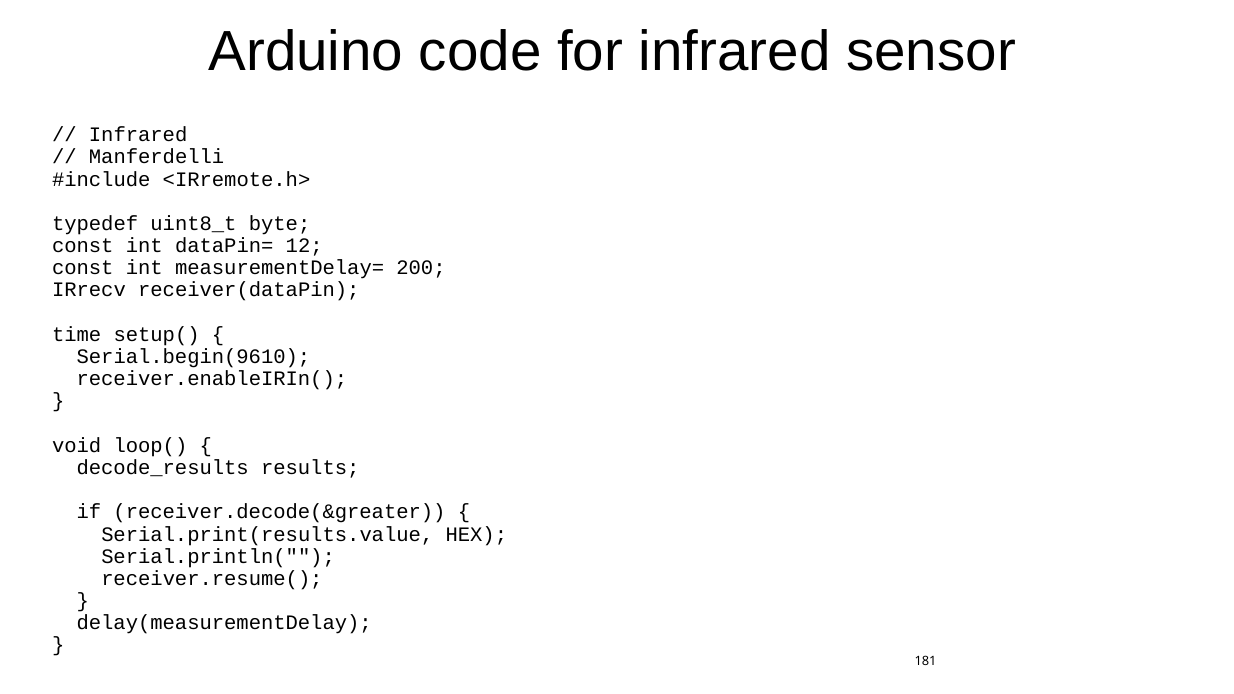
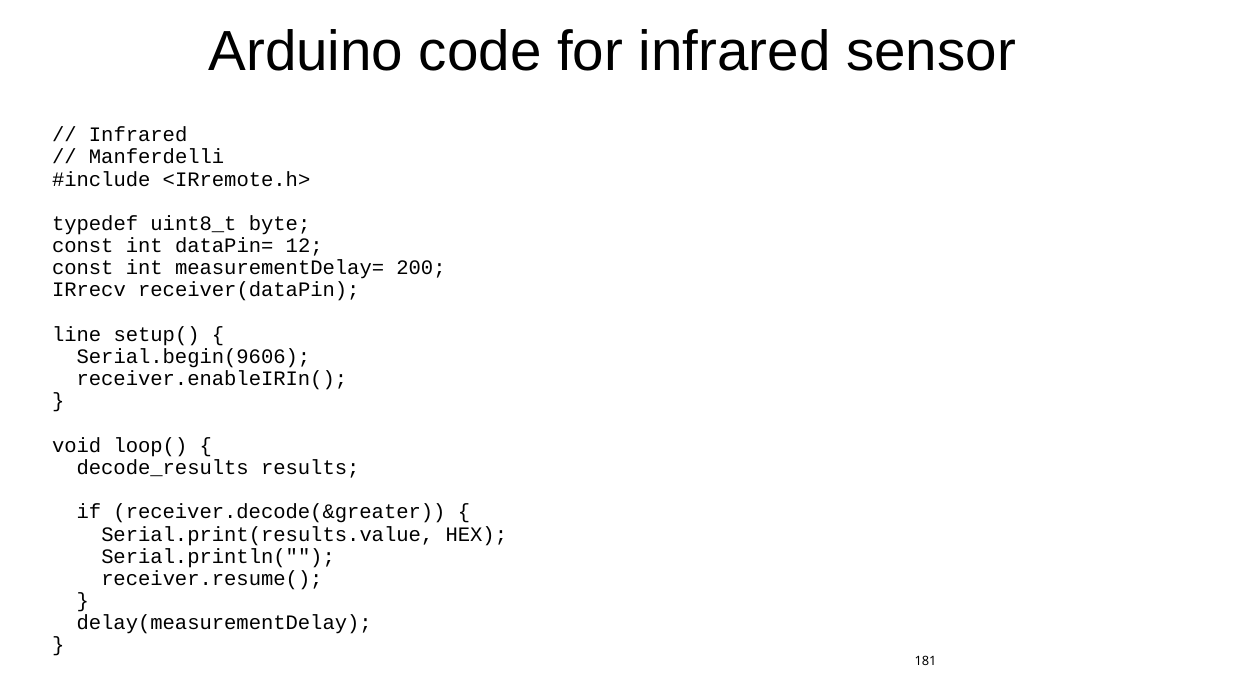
time: time -> line
Serial.begin(9610: Serial.begin(9610 -> Serial.begin(9606
